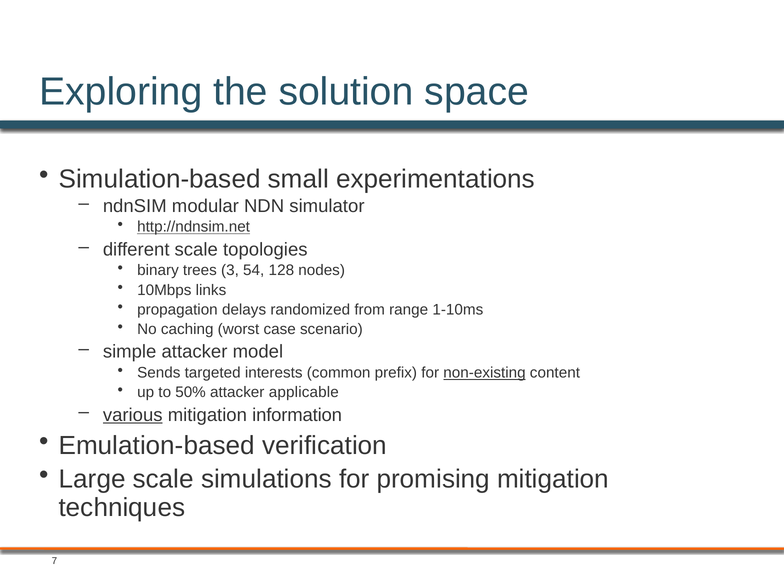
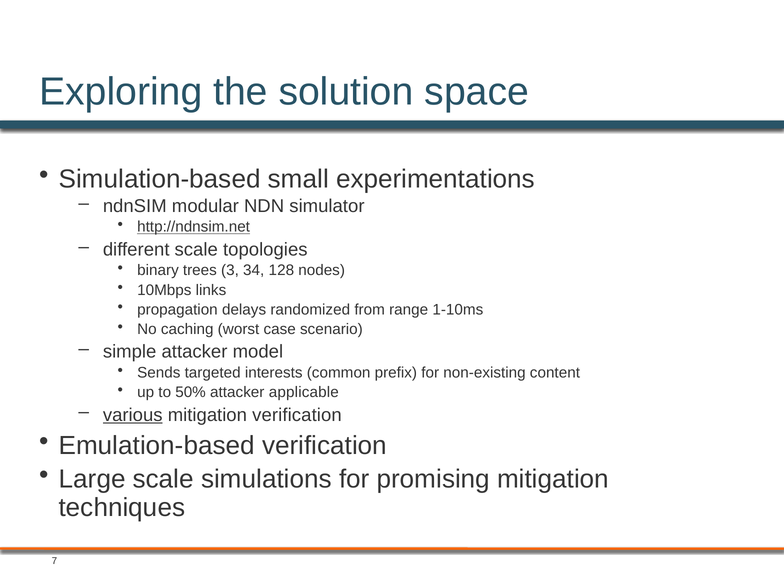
54: 54 -> 34
non-existing underline: present -> none
mitigation information: information -> verification
